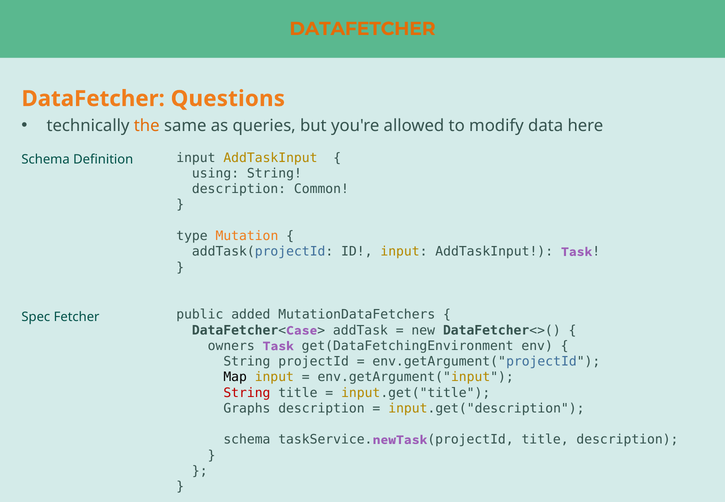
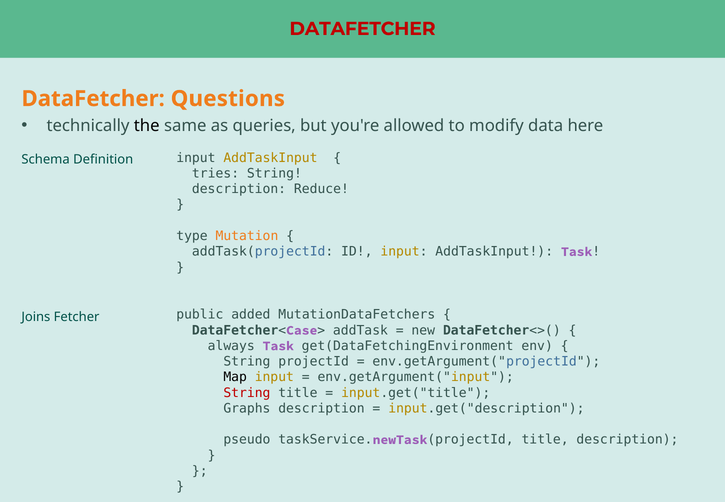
DATAFETCHER at (363, 29) colour: orange -> red
the colour: orange -> black
using: using -> tries
Common: Common -> Reduce
Spec: Spec -> Joins
owners: owners -> always
schema at (247, 440): schema -> pseudo
